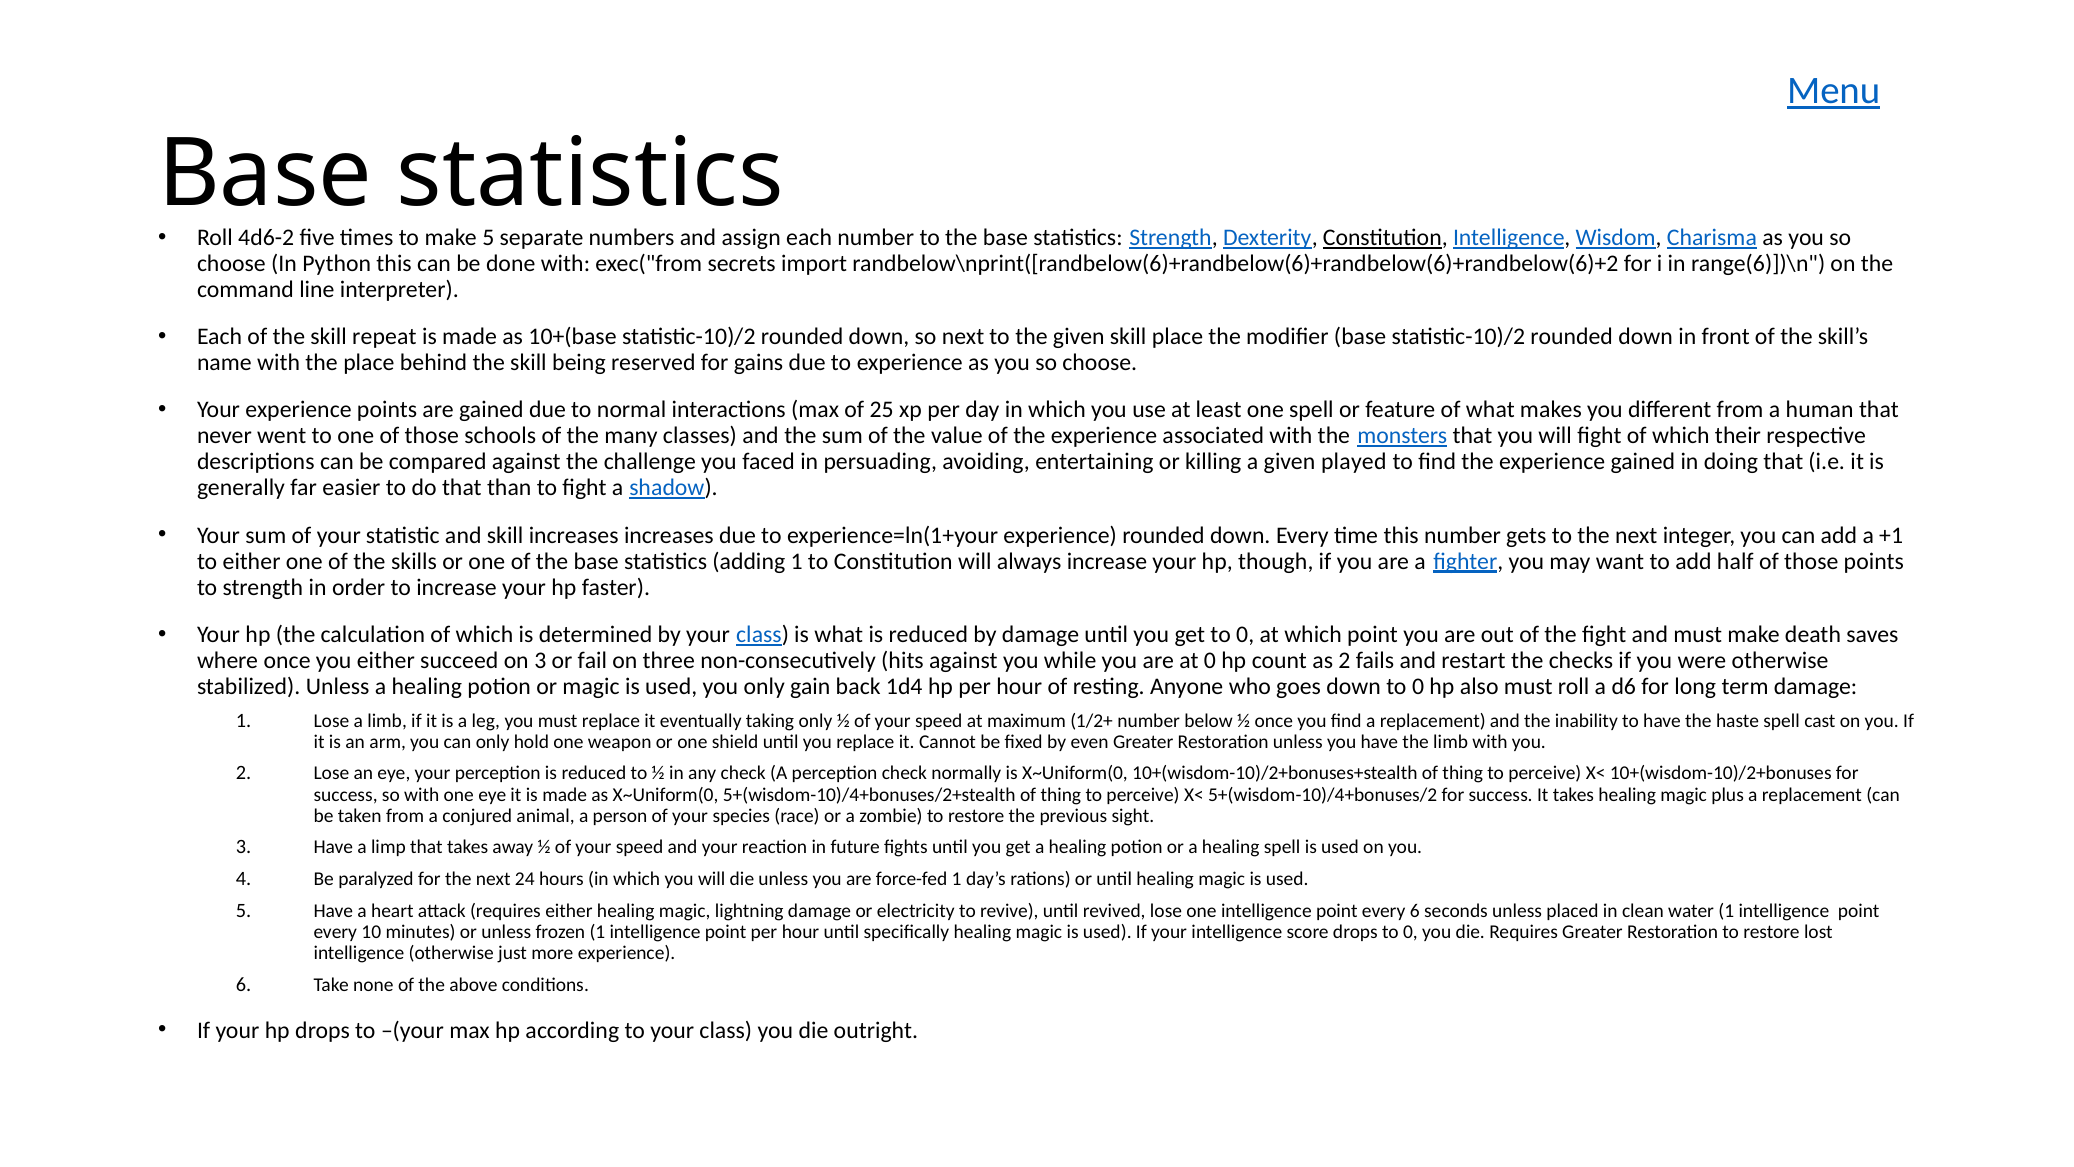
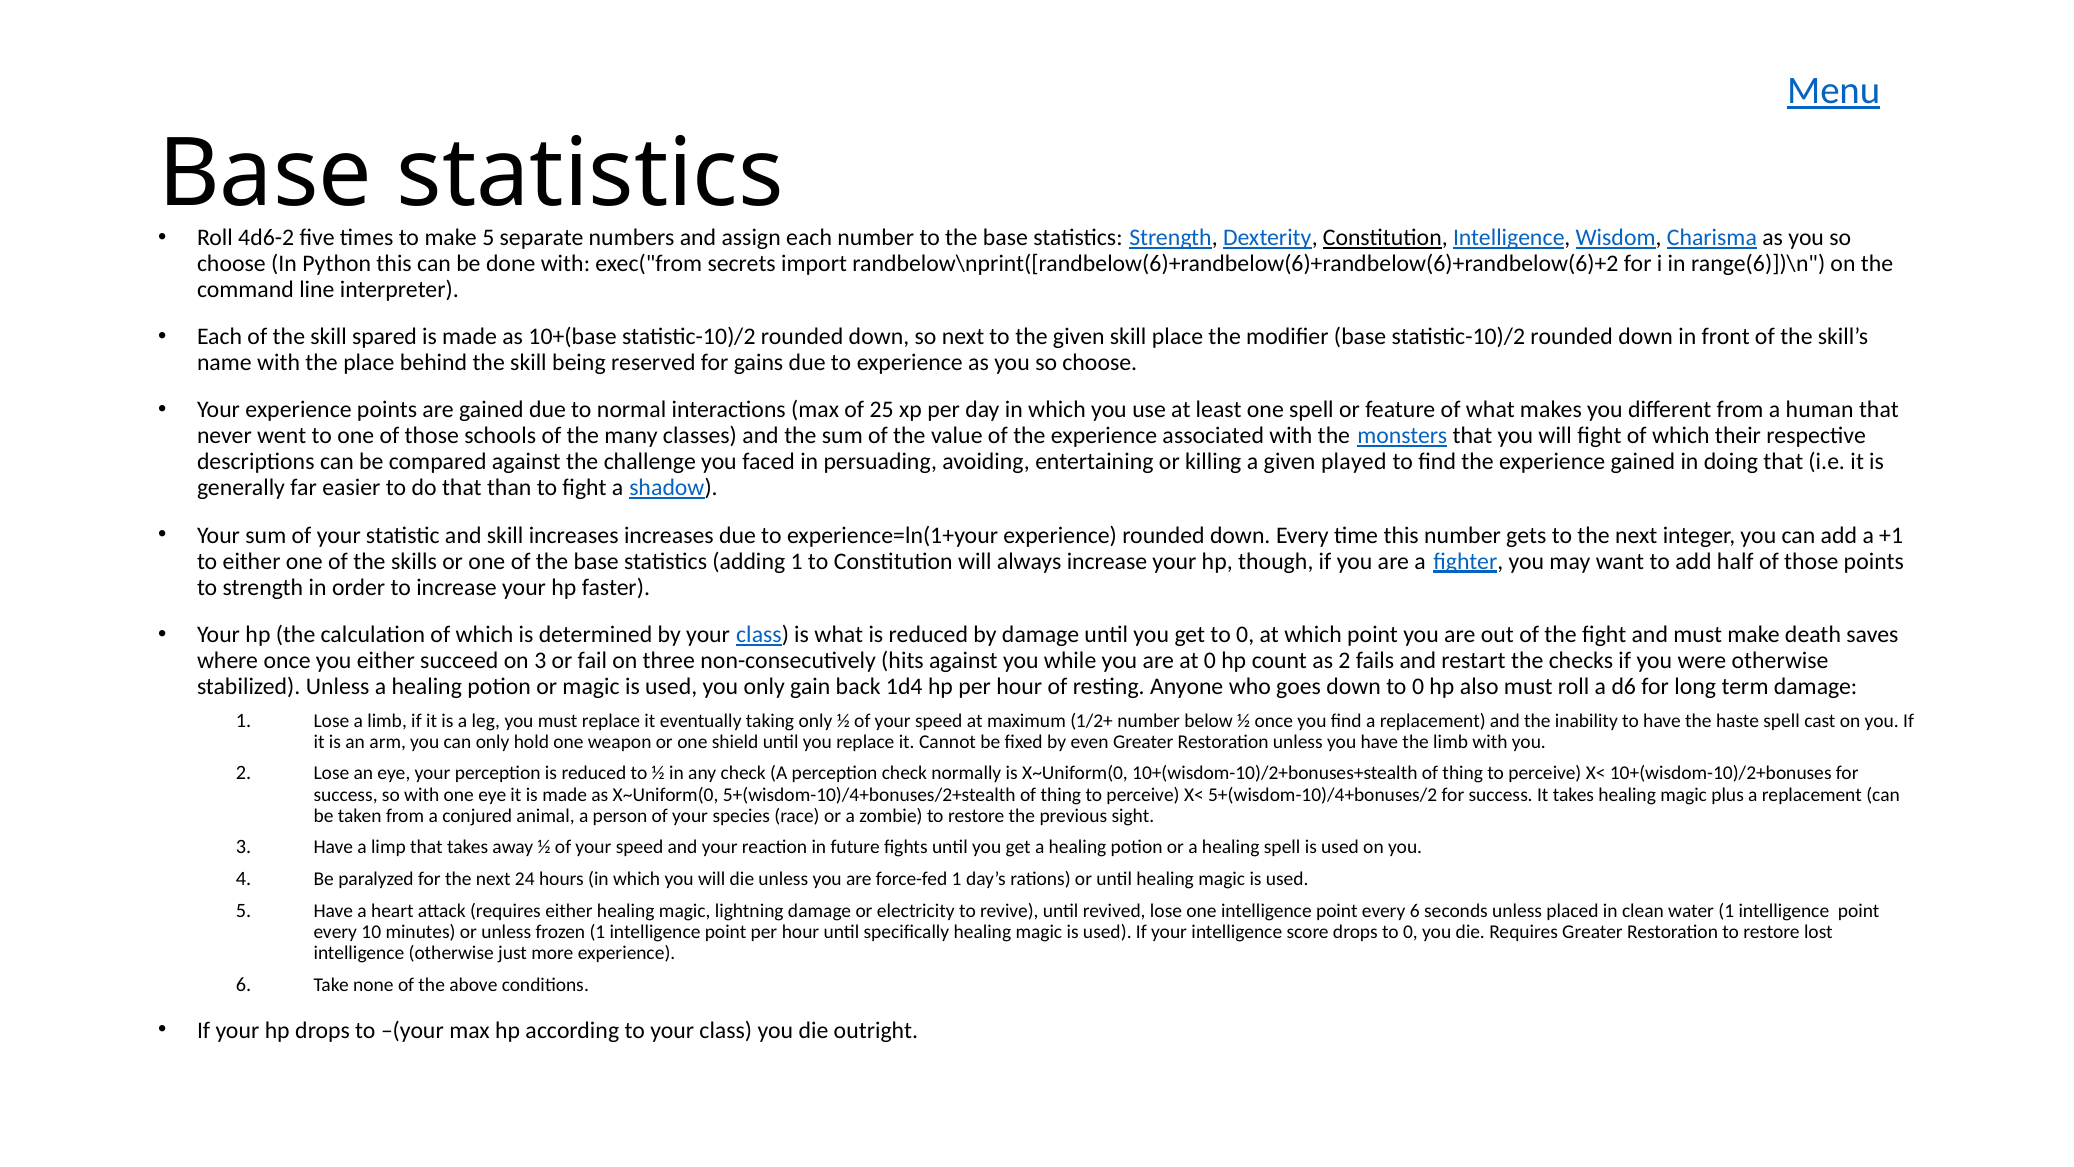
repeat: repeat -> spared
